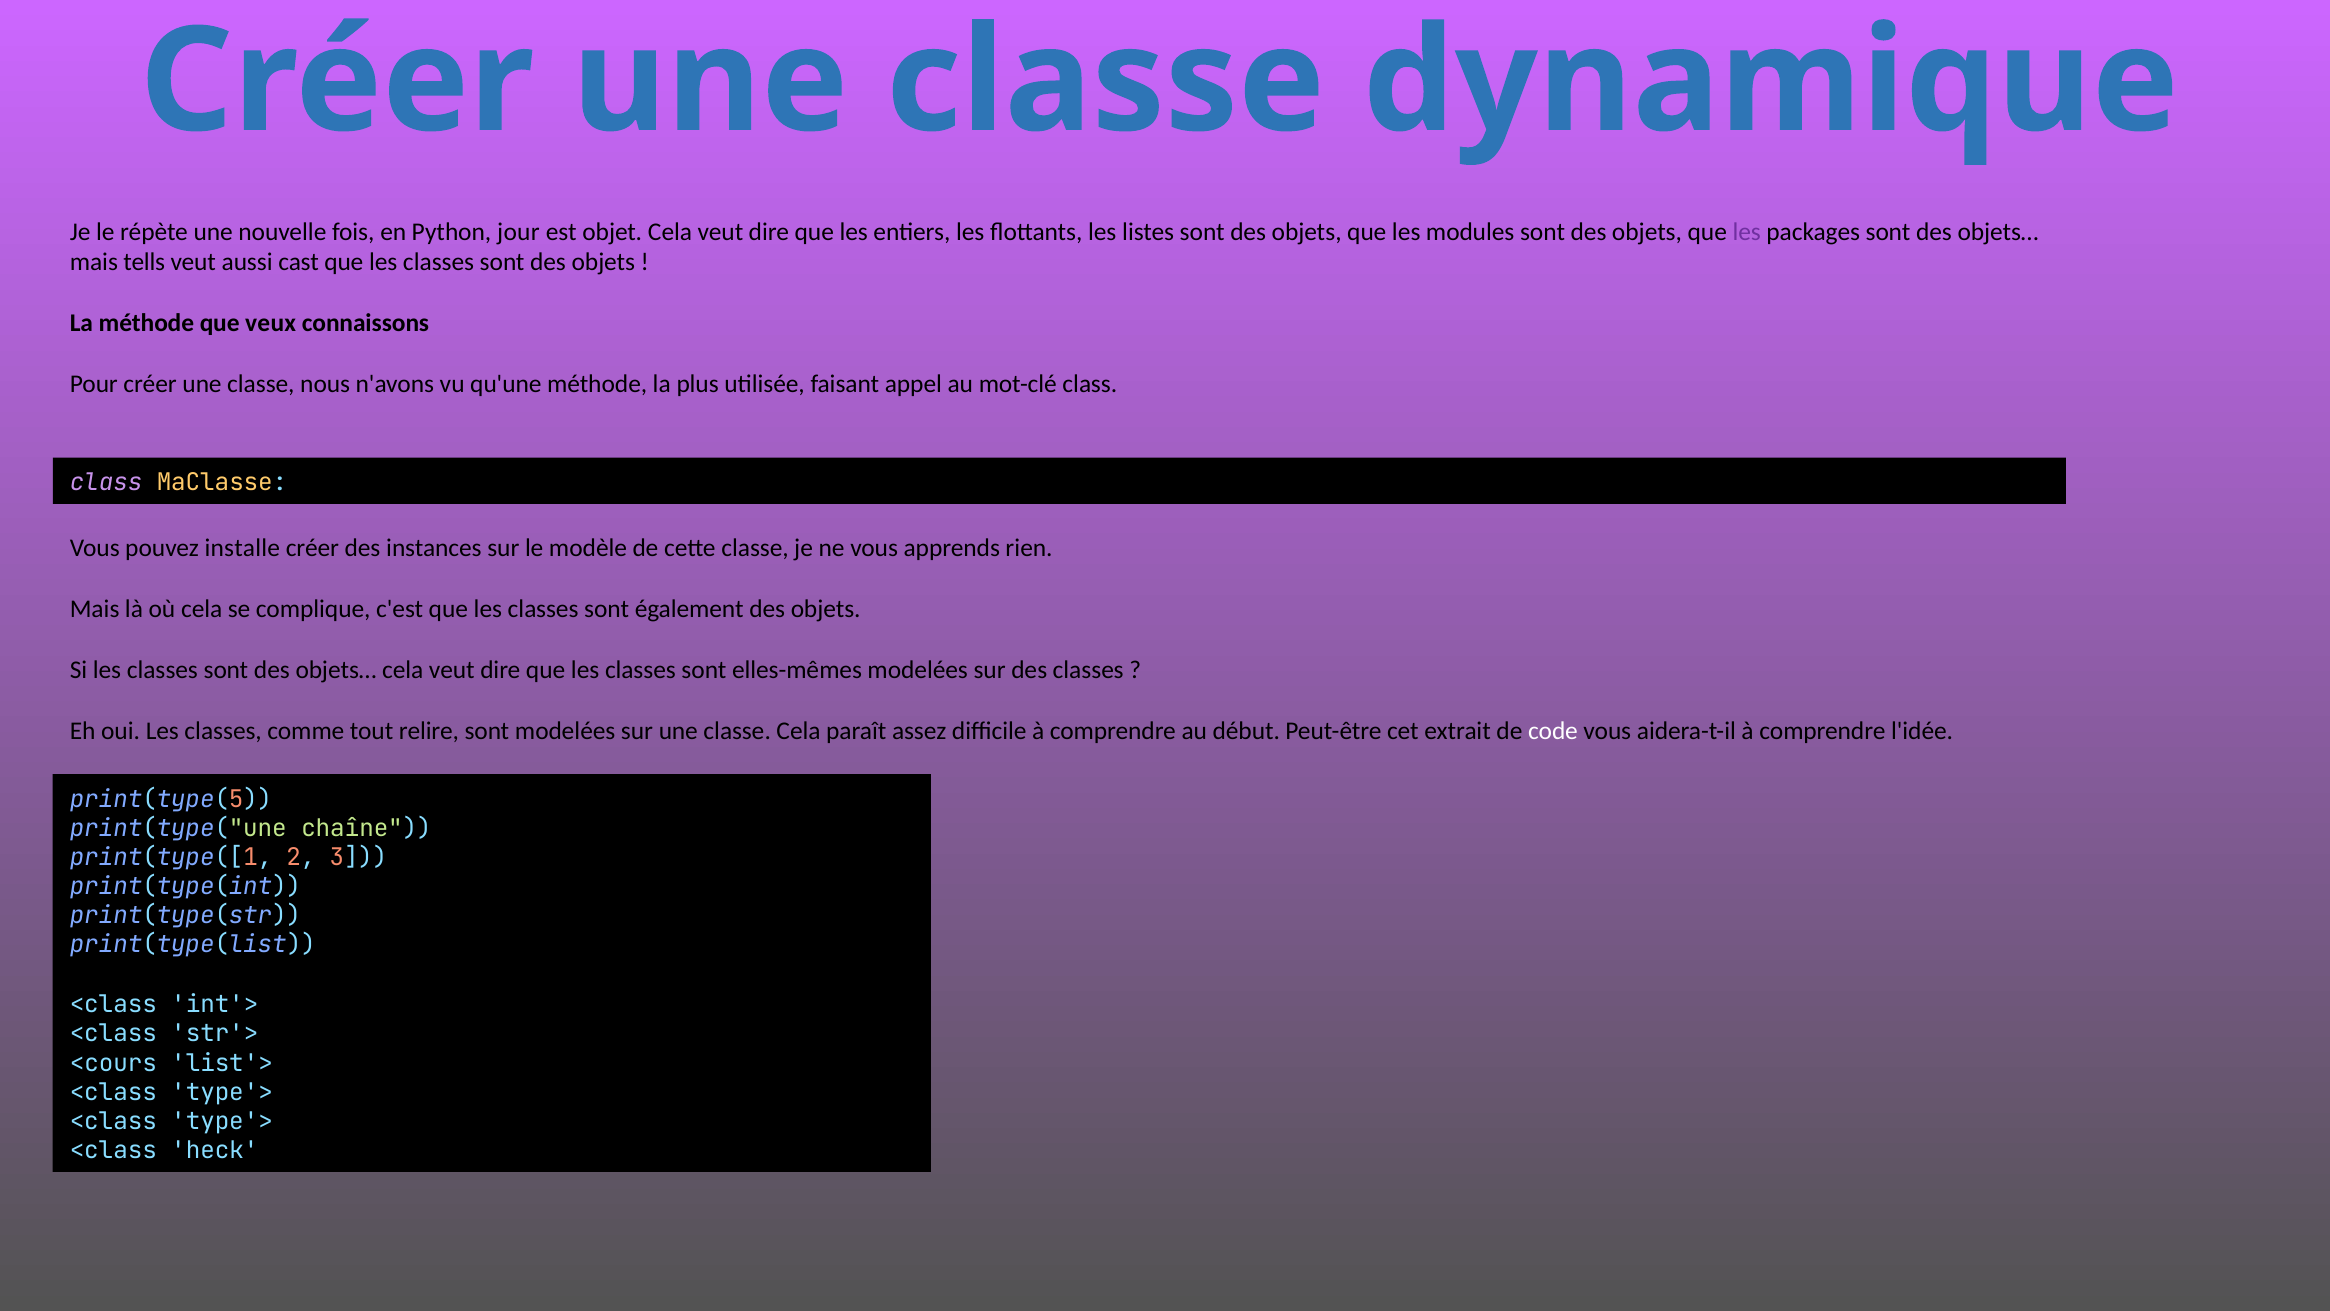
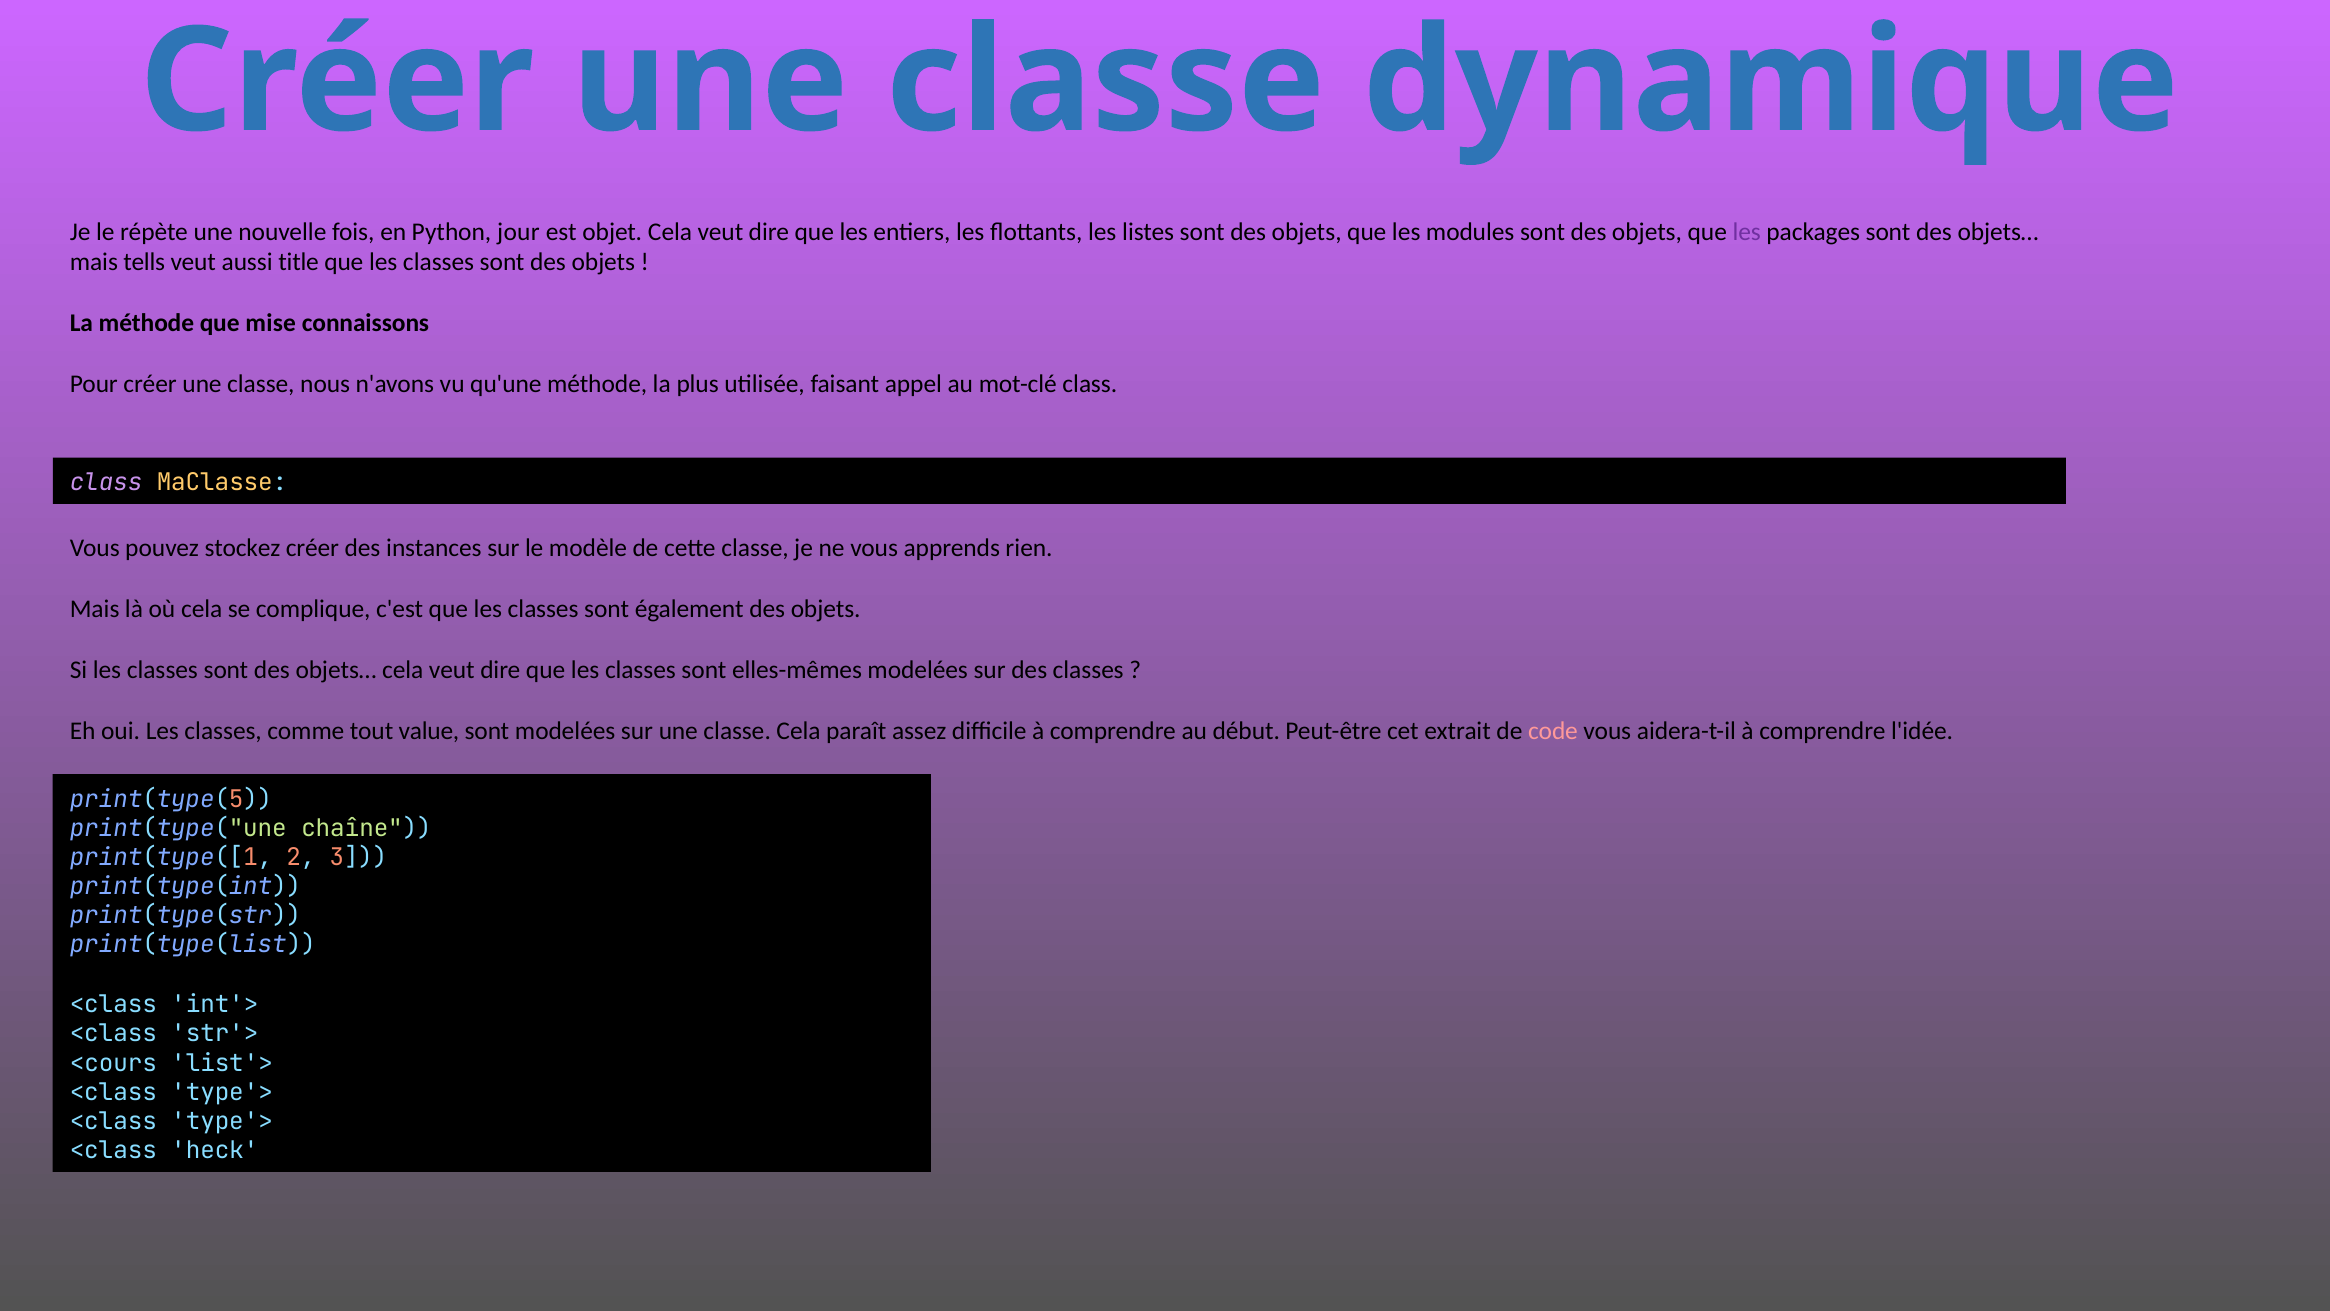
cast: cast -> title
veux: veux -> mise
installe: installe -> stockez
relire: relire -> value
code colour: white -> pink
